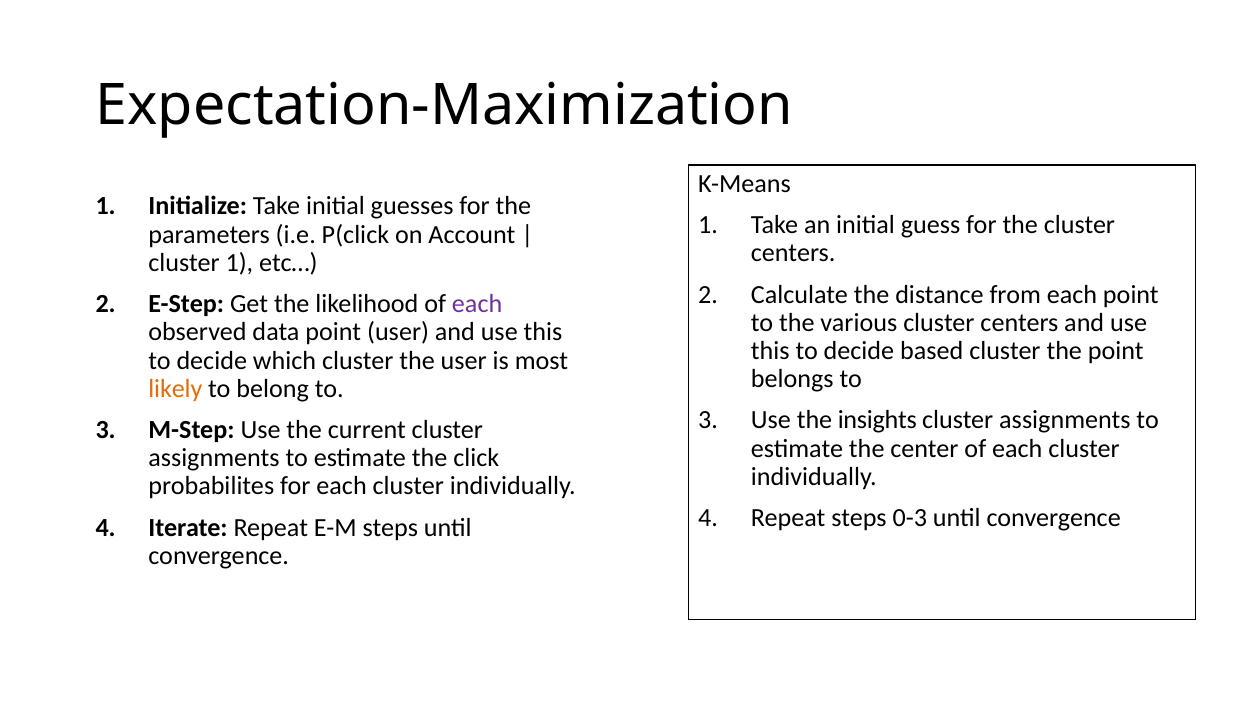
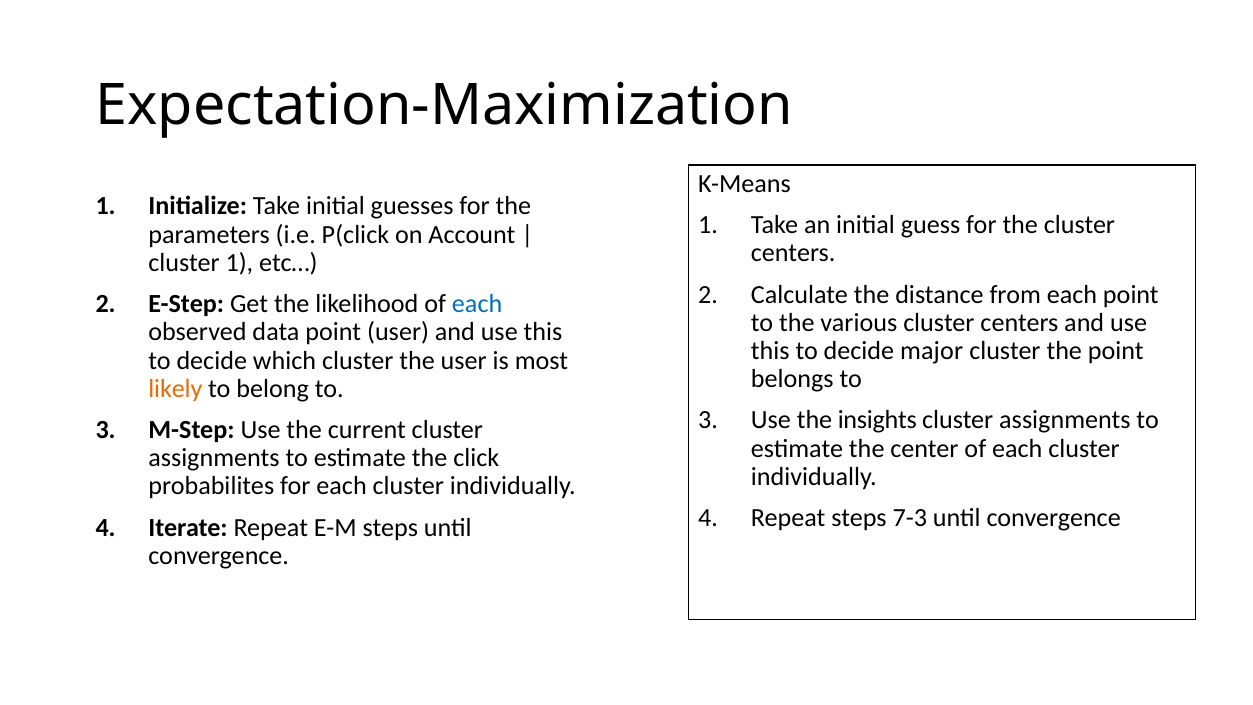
each at (477, 304) colour: purple -> blue
based: based -> major
0-3: 0-3 -> 7-3
